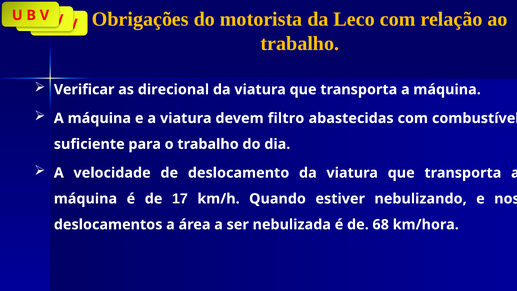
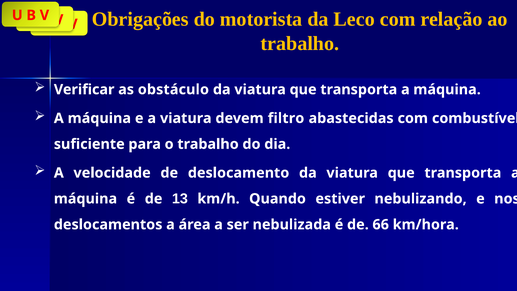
direcional: direcional -> obstáculo
17: 17 -> 13
68: 68 -> 66
